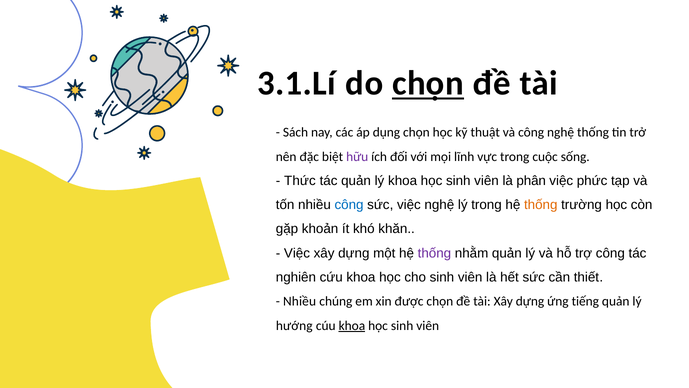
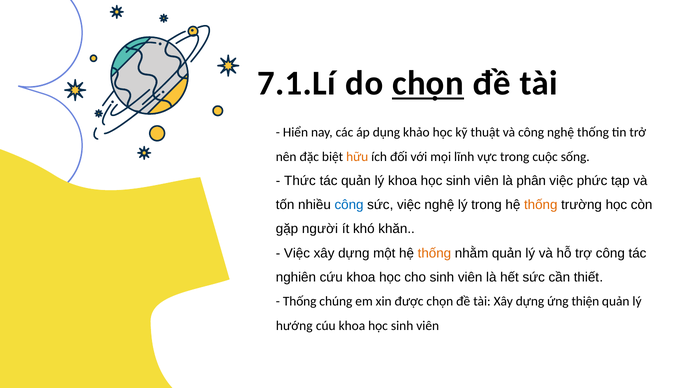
3.1.Lí: 3.1.Lí -> 7.1.Lí
Sách: Sách -> Hiển
dụng chọn: chọn -> khảo
hữu colour: purple -> orange
khoản: khoản -> người
thống at (434, 253) colour: purple -> orange
Nhiều at (300, 301): Nhiều -> Thống
tiếng: tiếng -> thiện
khoa at (352, 325) underline: present -> none
